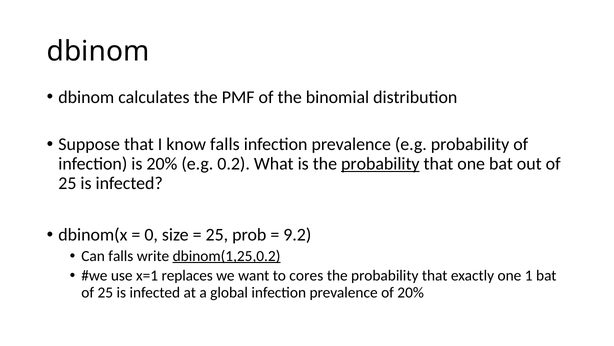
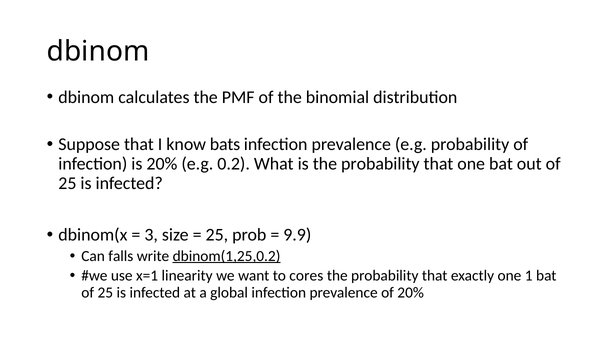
know falls: falls -> bats
probability at (380, 164) underline: present -> none
0: 0 -> 3
9.2: 9.2 -> 9.9
replaces: replaces -> linearity
